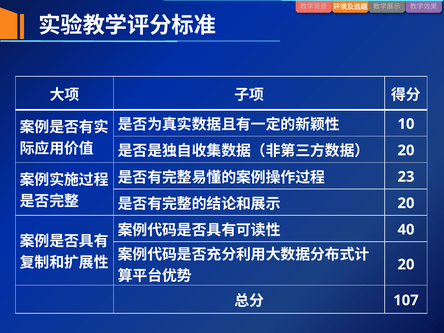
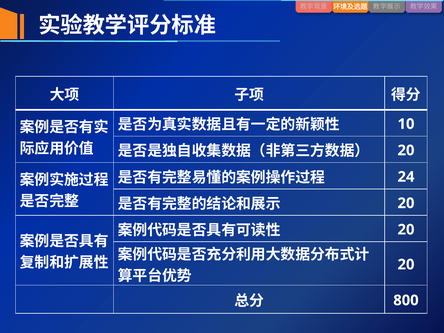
23: 23 -> 24
40 at (406, 230): 40 -> 20
107: 107 -> 800
